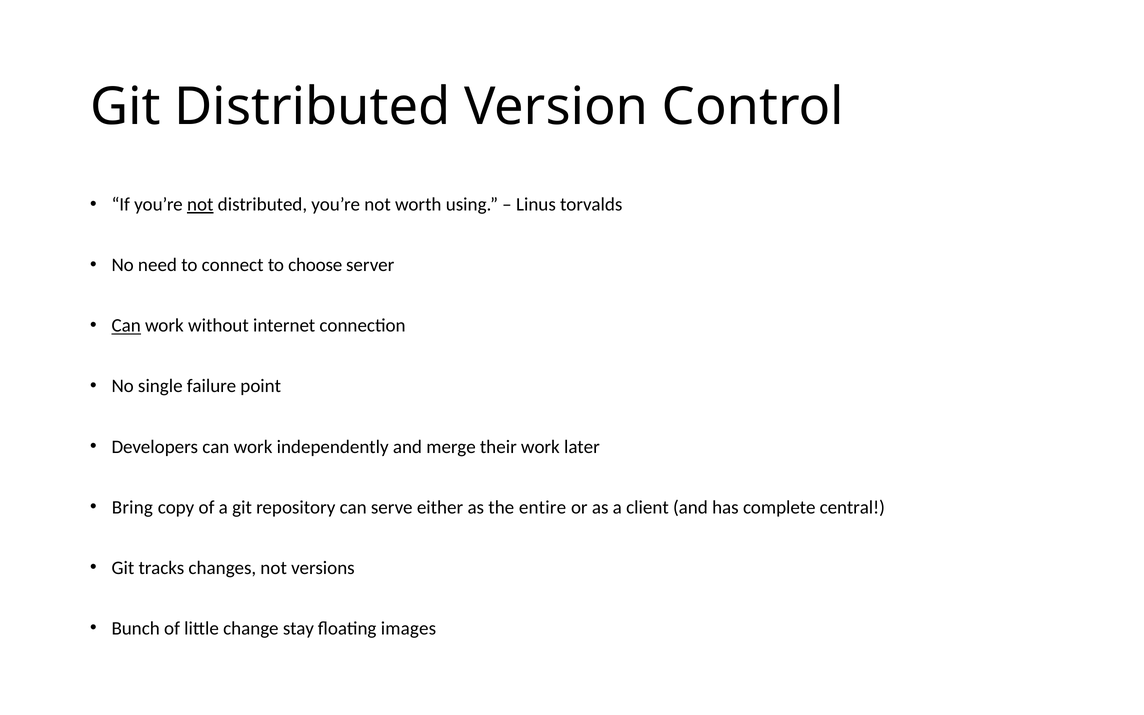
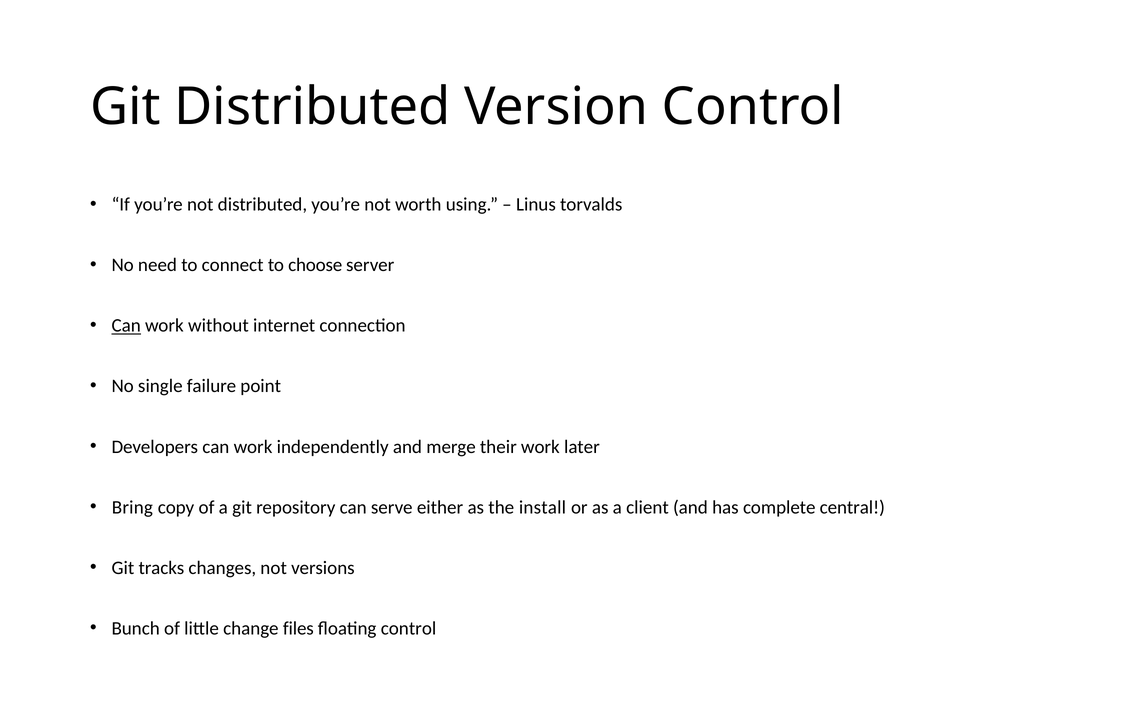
not at (200, 205) underline: present -> none
entire: entire -> install
stay: stay -> files
floating images: images -> control
